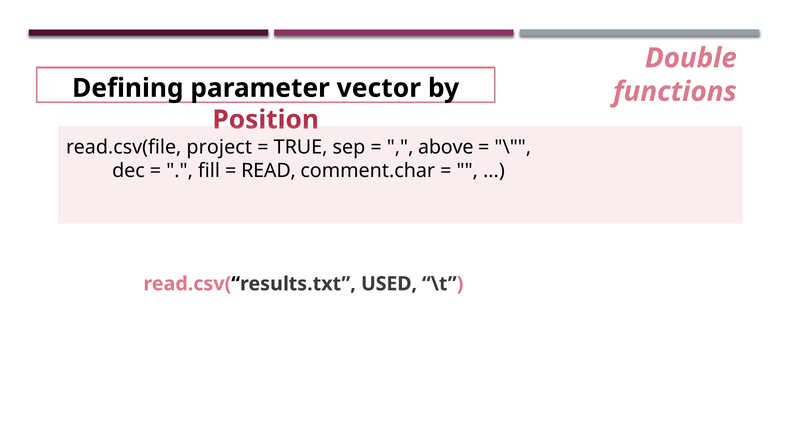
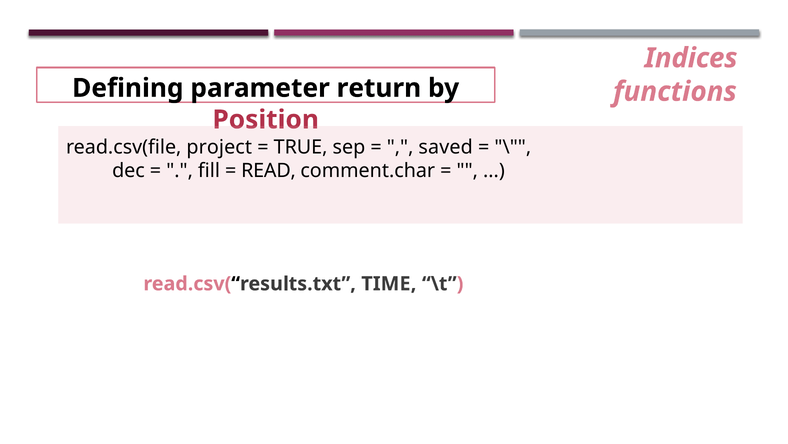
Double: Double -> Indices
vector: vector -> return
above: above -> saved
USED: USED -> TIME
